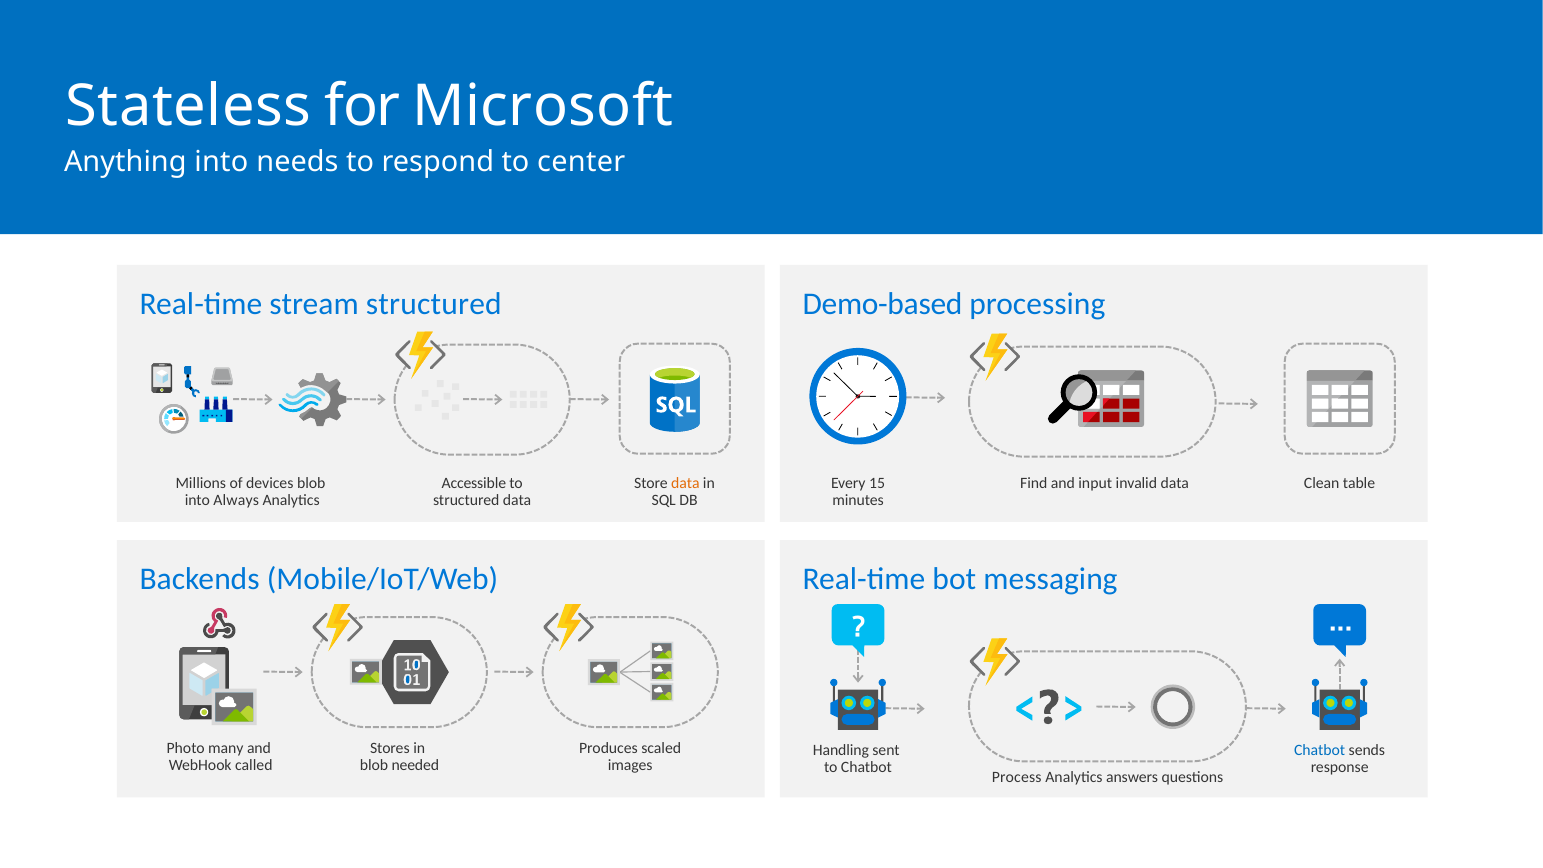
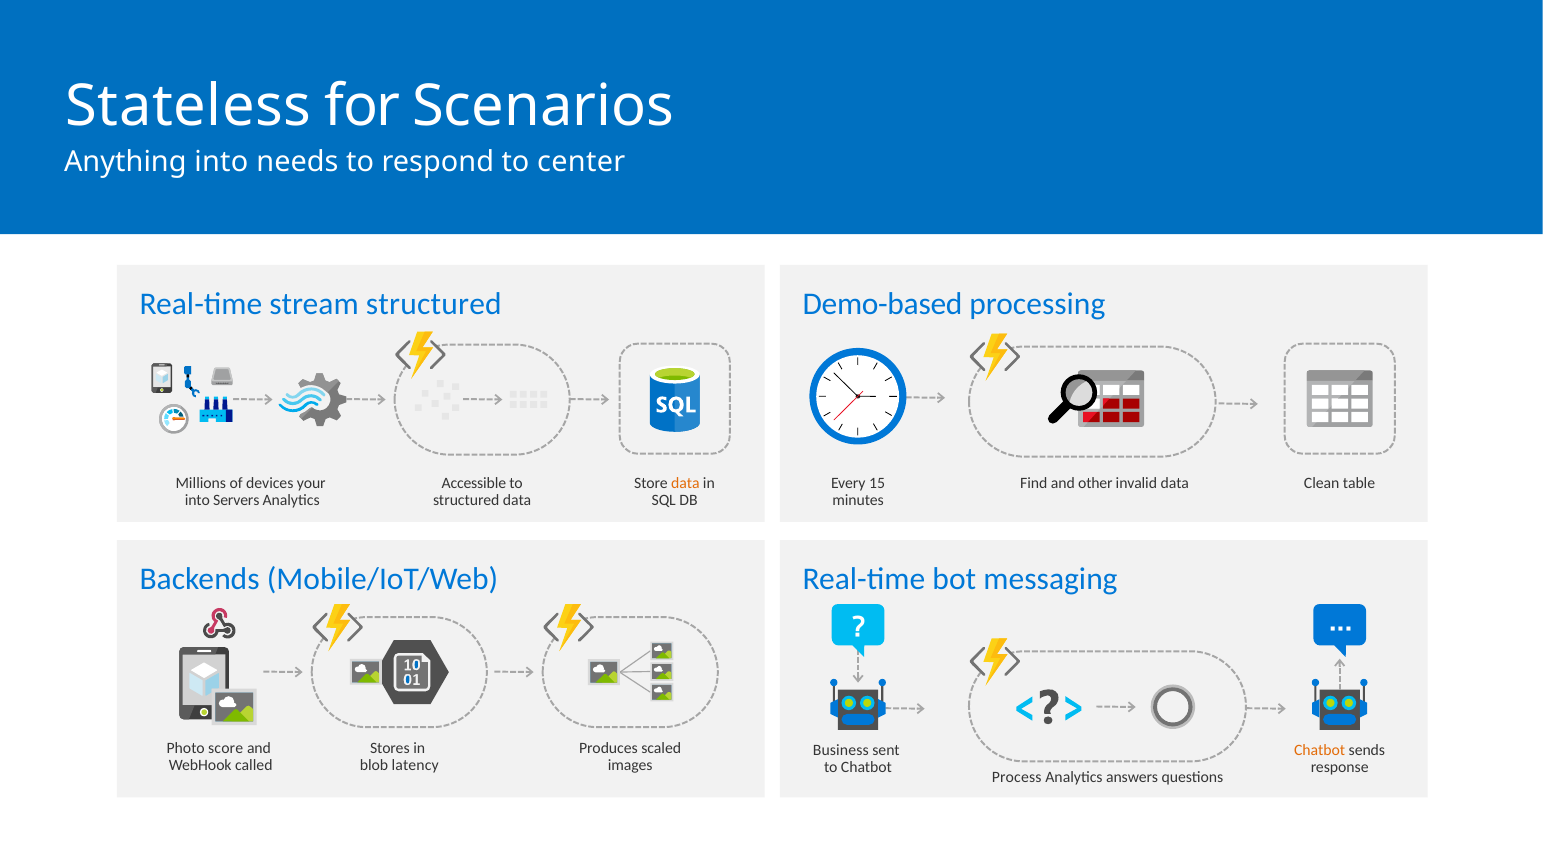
Microsoft: Microsoft -> Scenarios
devices blob: blob -> your
input: input -> other
Always: Always -> Servers
many: many -> score
Handling: Handling -> Business
Chatbot at (1320, 750) colour: blue -> orange
needed: needed -> latency
